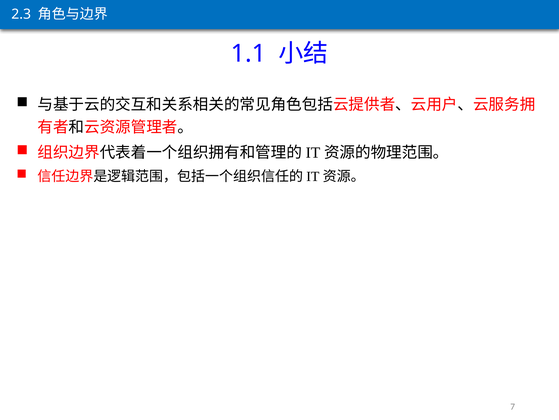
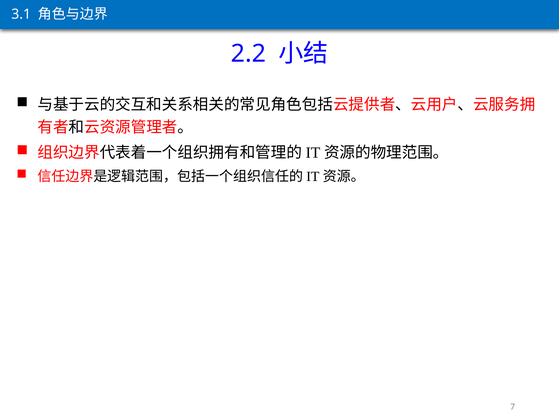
2.3: 2.3 -> 3.1
1.1: 1.1 -> 2.2
